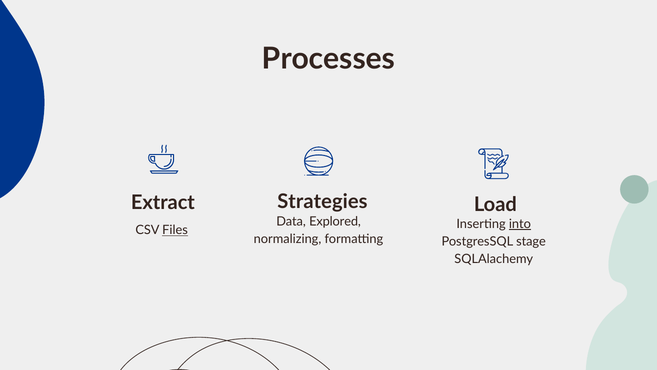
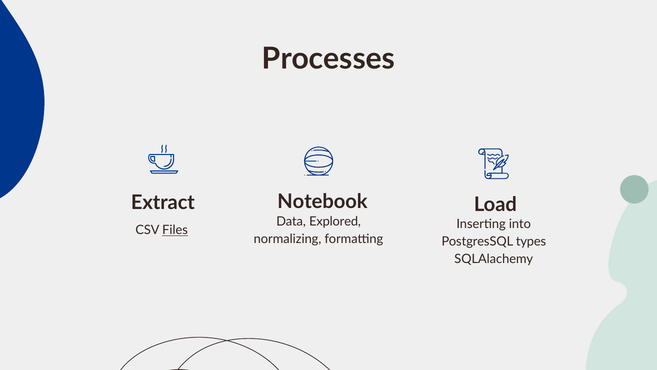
Strategies: Strategies -> Notebook
into underline: present -> none
stage: stage -> types
